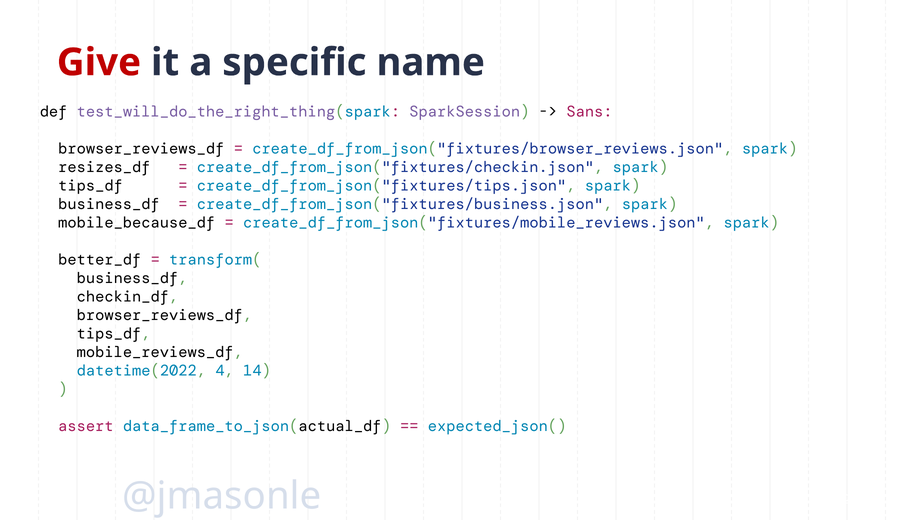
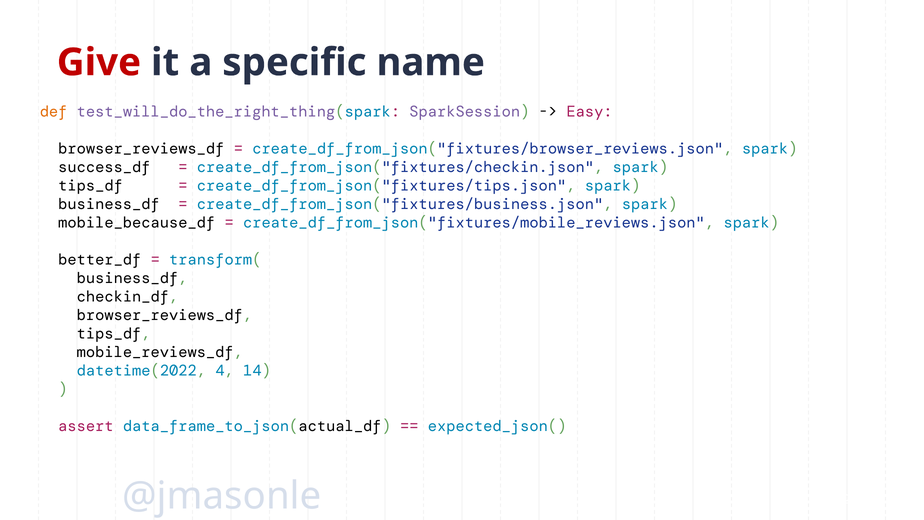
def colour: black -> orange
Sans: Sans -> Easy
resizes_df: resizes_df -> success_df
